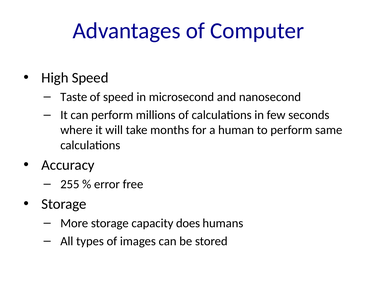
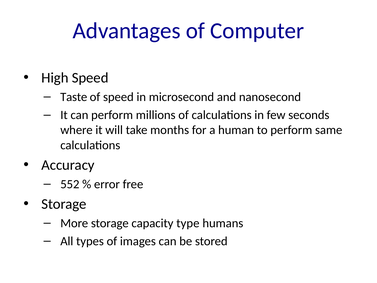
255: 255 -> 552
does: does -> type
